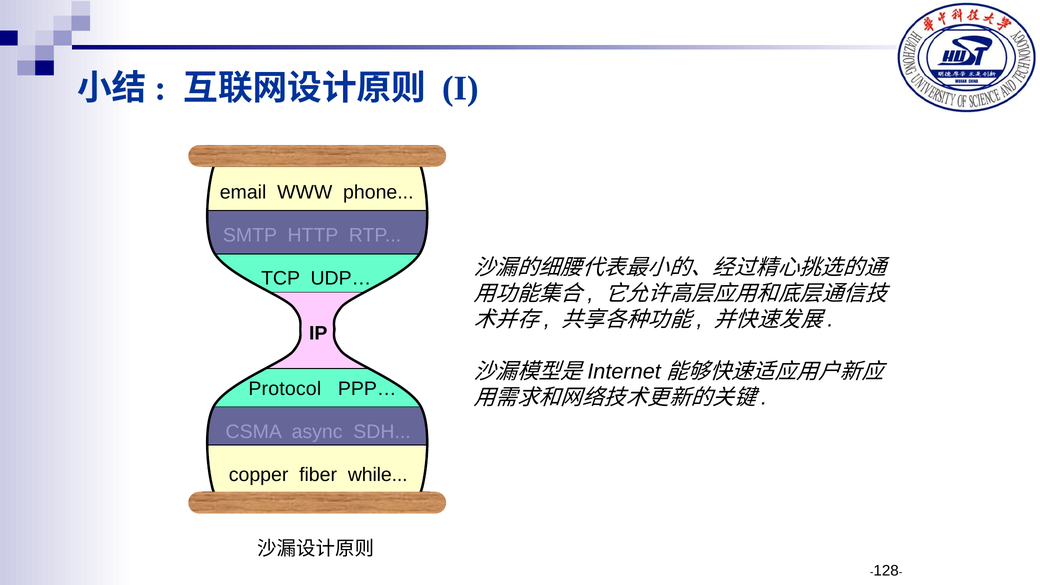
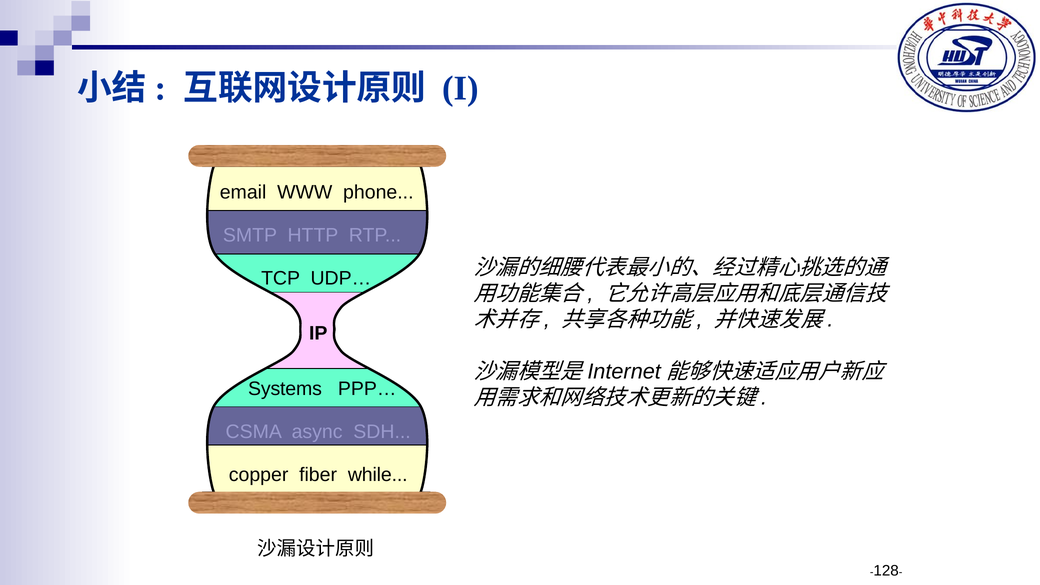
Protocol: Protocol -> Systems
